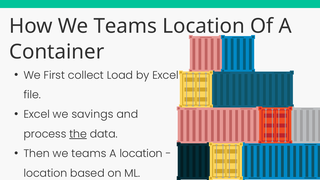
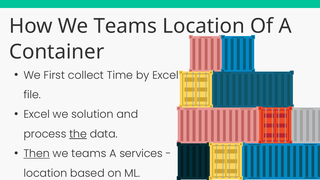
Load: Load -> Time
savings: savings -> solution
Then underline: none -> present
A location: location -> services
